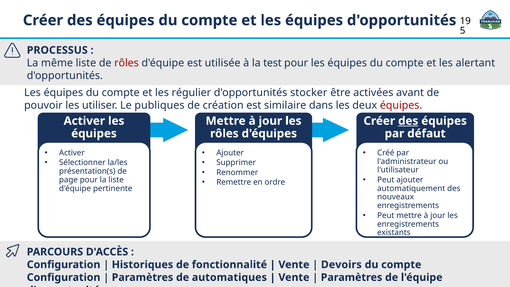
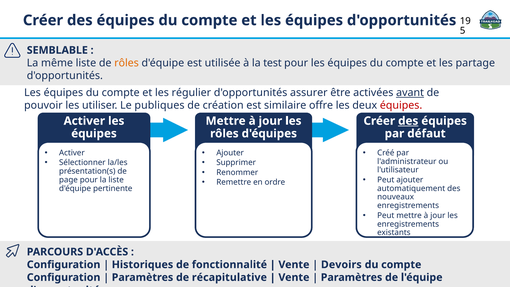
PROCESSUS: PROCESSUS -> SEMBLABLE
rôles at (127, 63) colour: red -> orange
alertant: alertant -> partage
stocker: stocker -> assurer
avant underline: none -> present
dans: dans -> offre
automatiques: automatiques -> récapitulative
